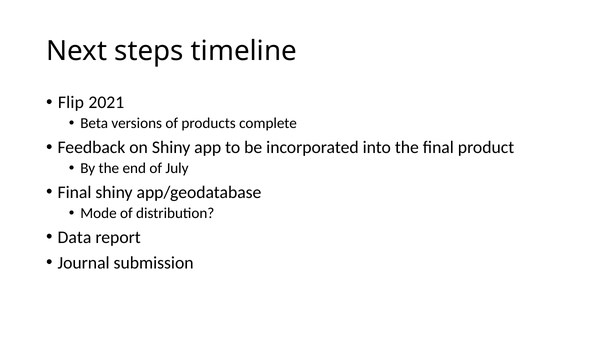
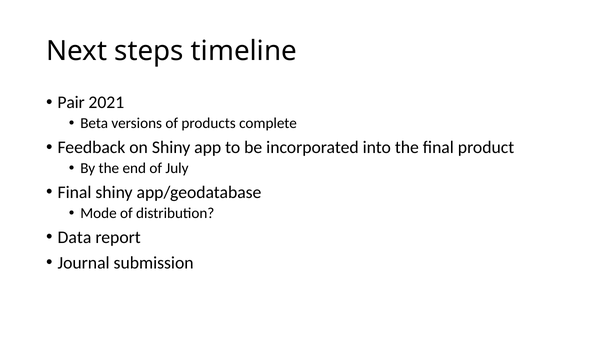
Flip: Flip -> Pair
